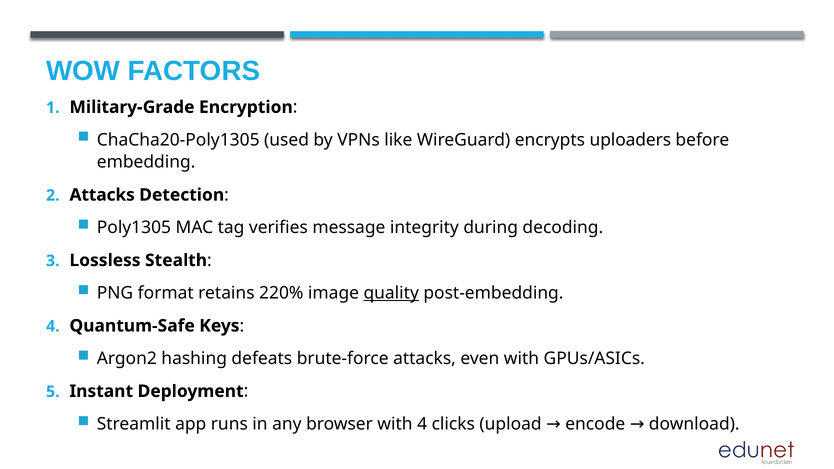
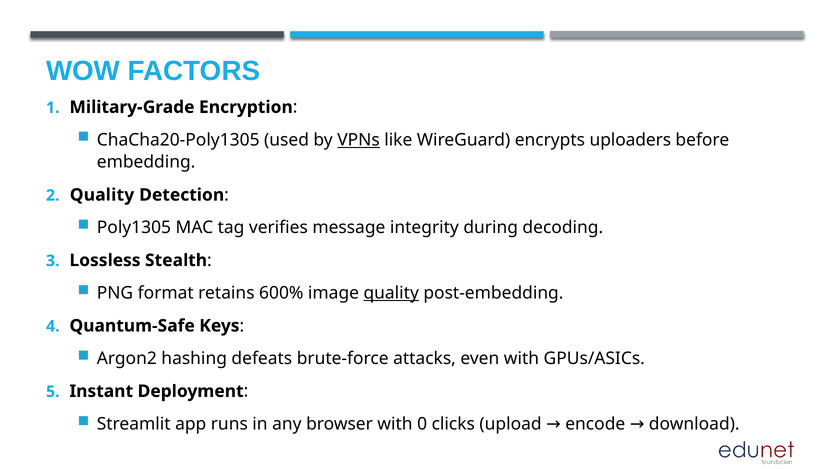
VPNs underline: none -> present
Attacks at (102, 195): Attacks -> Quality
220%: 220% -> 600%
with 4: 4 -> 0
